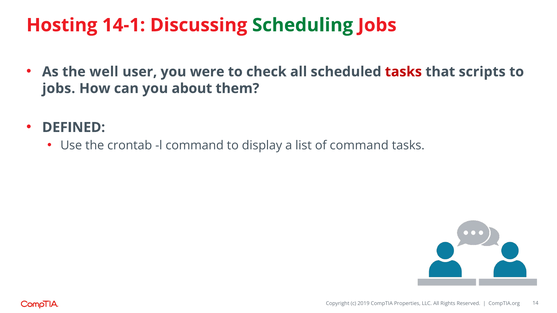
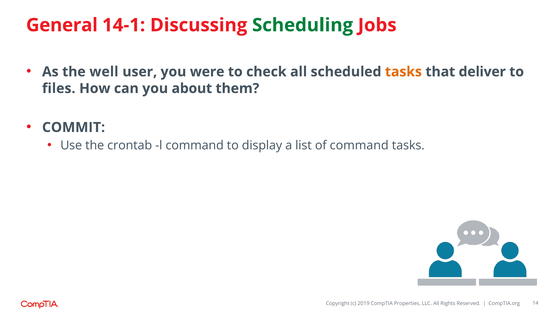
Hosting: Hosting -> General
tasks at (403, 72) colour: red -> orange
scripts: scripts -> deliver
jobs at (59, 89): jobs -> files
DEFINED: DEFINED -> COMMIT
